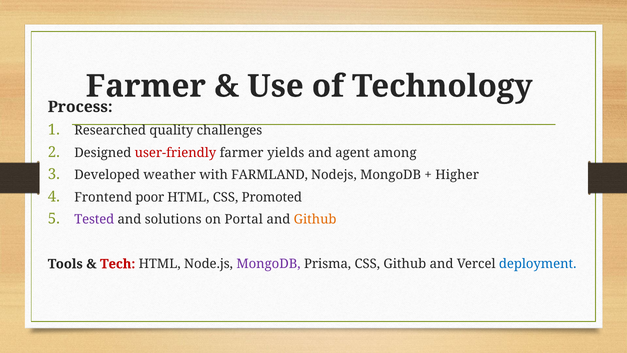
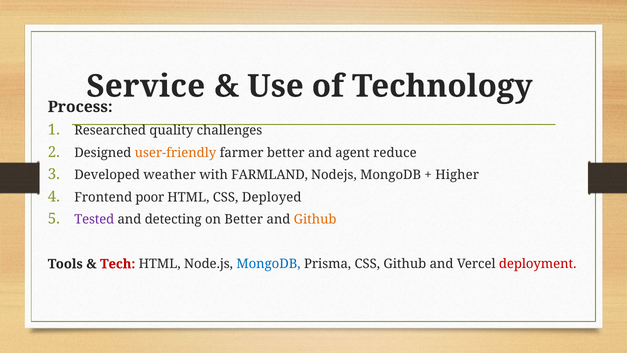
Farmer at (146, 86): Farmer -> Service
user-friendly colour: red -> orange
farmer yields: yields -> better
among: among -> reduce
Promoted: Promoted -> Deployed
solutions: solutions -> detecting
on Portal: Portal -> Better
MongoDB at (269, 264) colour: purple -> blue
deployment colour: blue -> red
